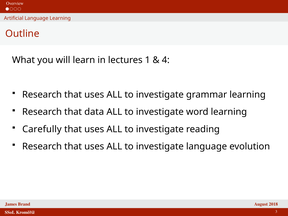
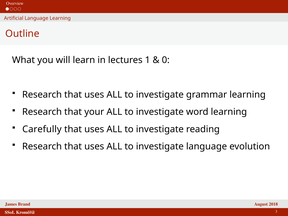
4: 4 -> 0
data: data -> your
